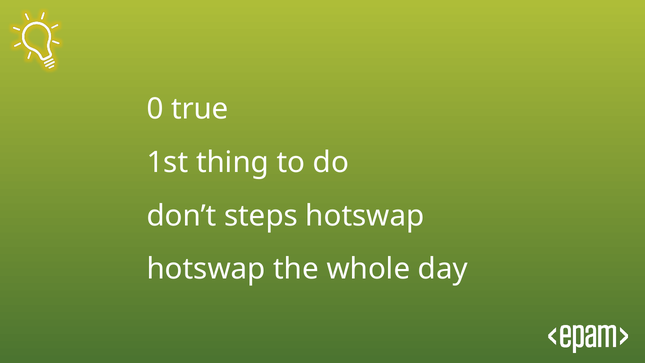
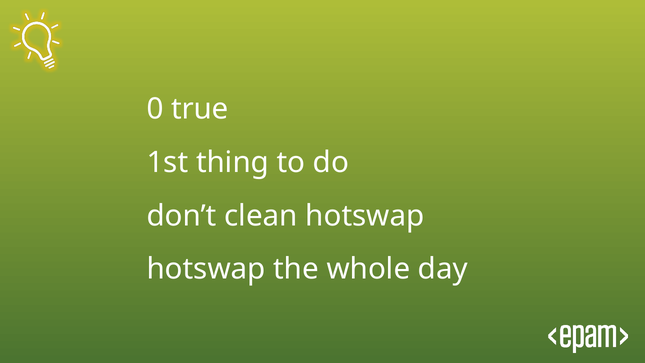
steps: steps -> clean
